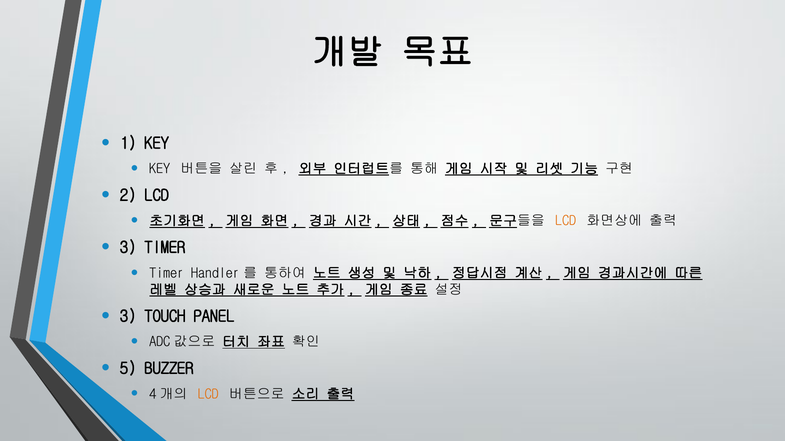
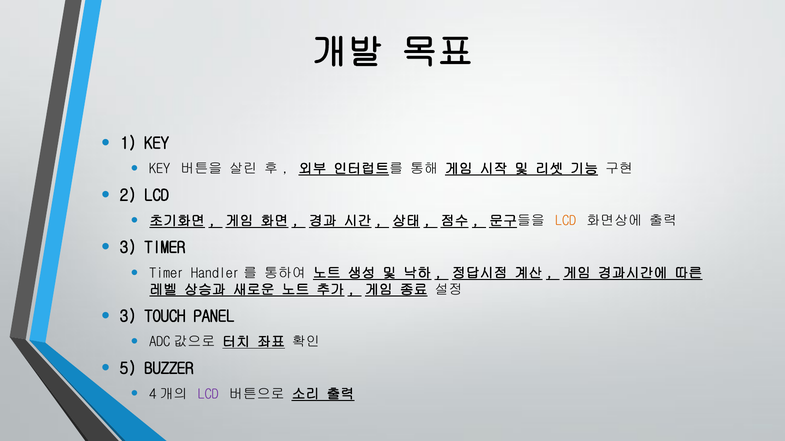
LCD at (208, 394) colour: orange -> purple
